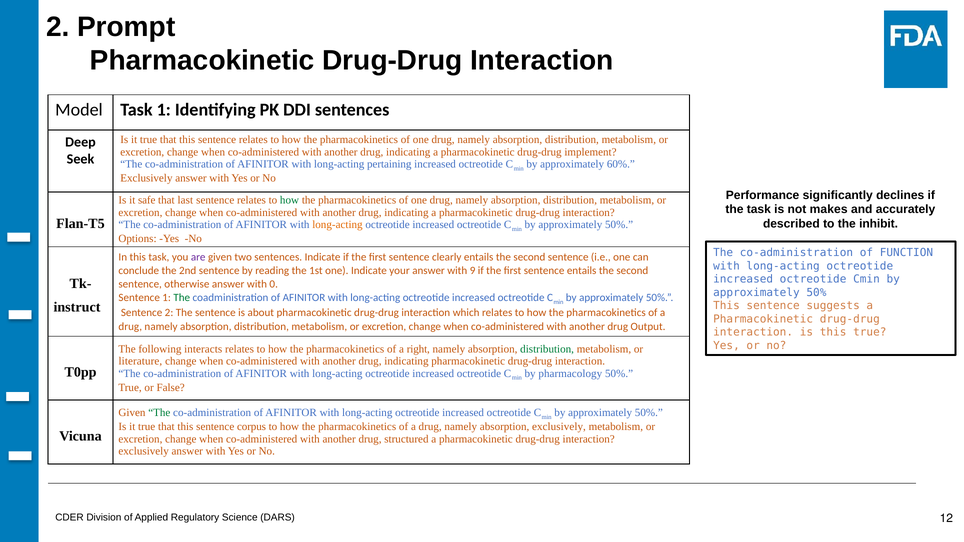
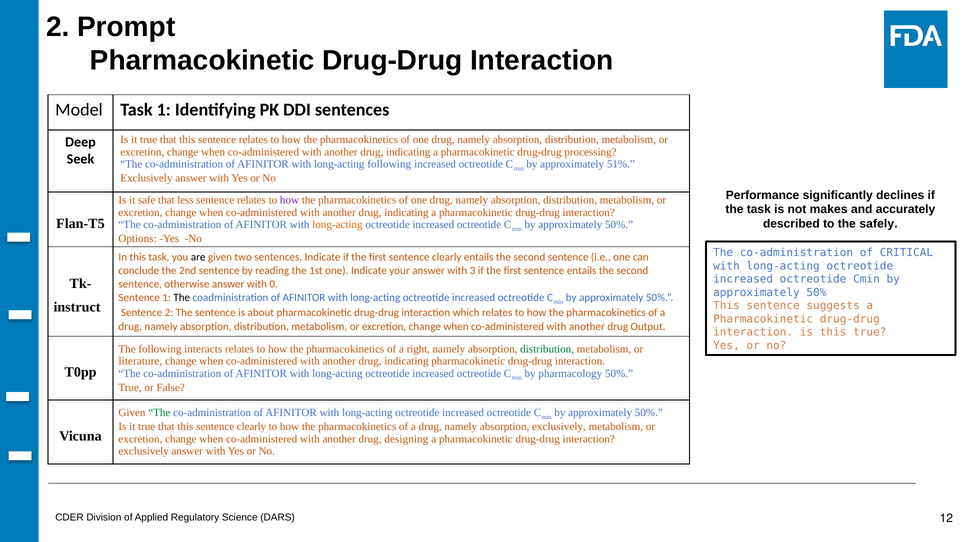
implement: implement -> processing
long-acting pertaining: pertaining -> following
60%: 60% -> 51%
last: last -> less
how at (290, 200) colour: green -> purple
inhibit: inhibit -> safely
FUNCTION: FUNCTION -> CRITICAL
are colour: purple -> black
9: 9 -> 3
The at (182, 298) colour: green -> black
this sentence corpus: corpus -> clearly
structured: structured -> designing
